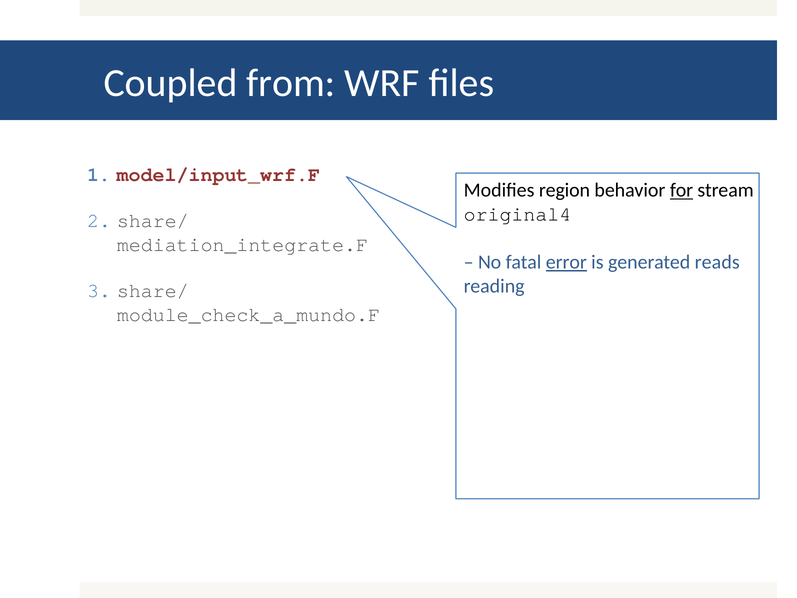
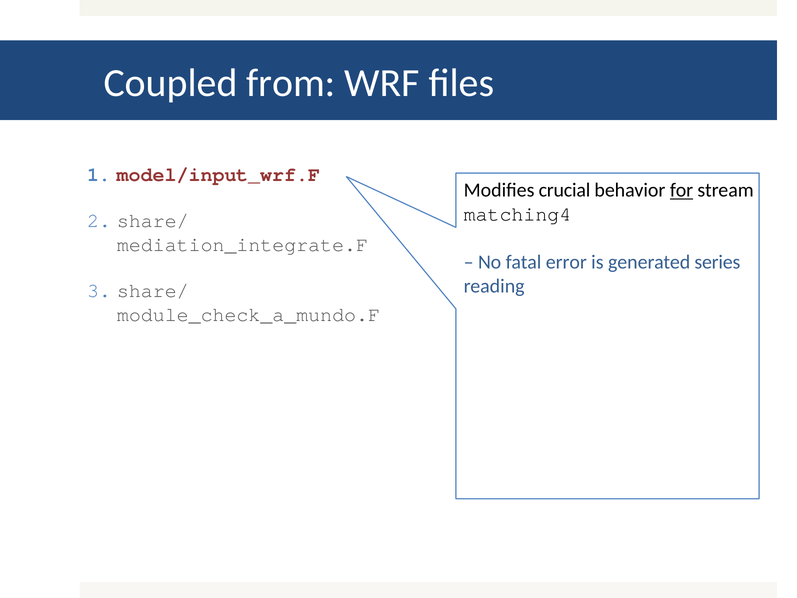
region: region -> crucial
original4: original4 -> matching4
error underline: present -> none
reads: reads -> series
